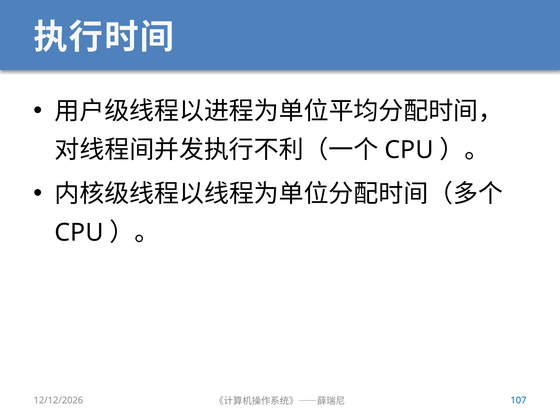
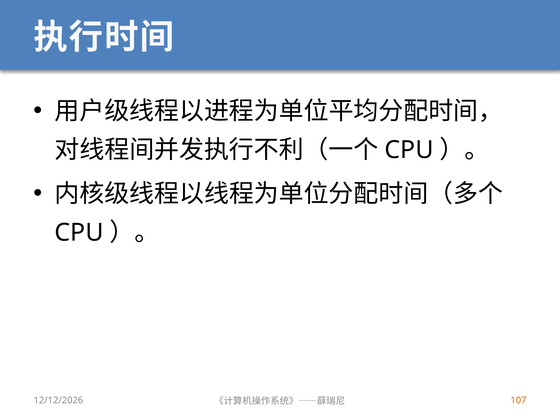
107 colour: blue -> orange
